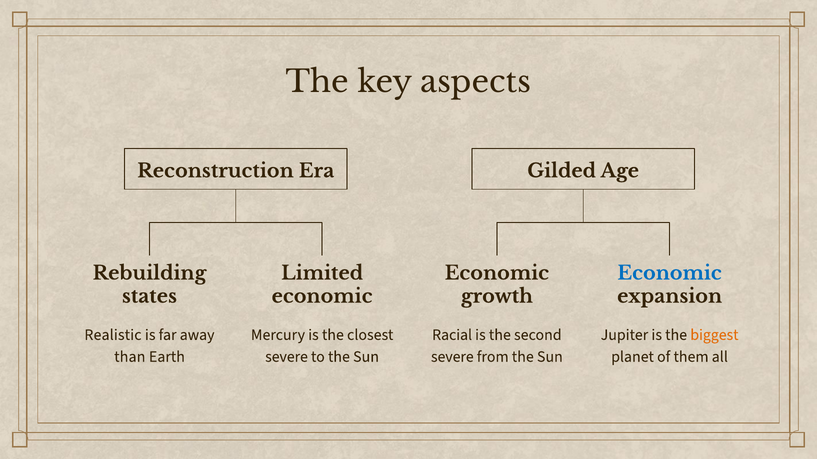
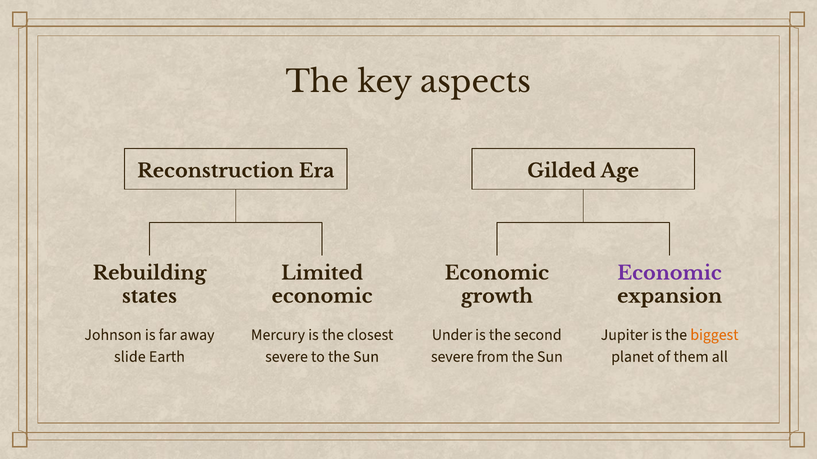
Economic at (670, 274) colour: blue -> purple
Realistic: Realistic -> Johnson
Racial: Racial -> Under
than: than -> slide
